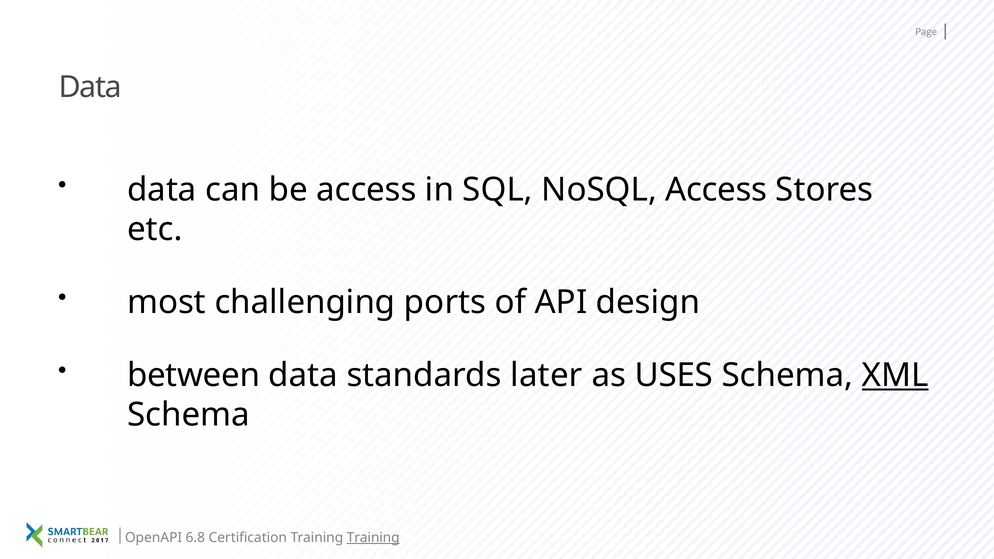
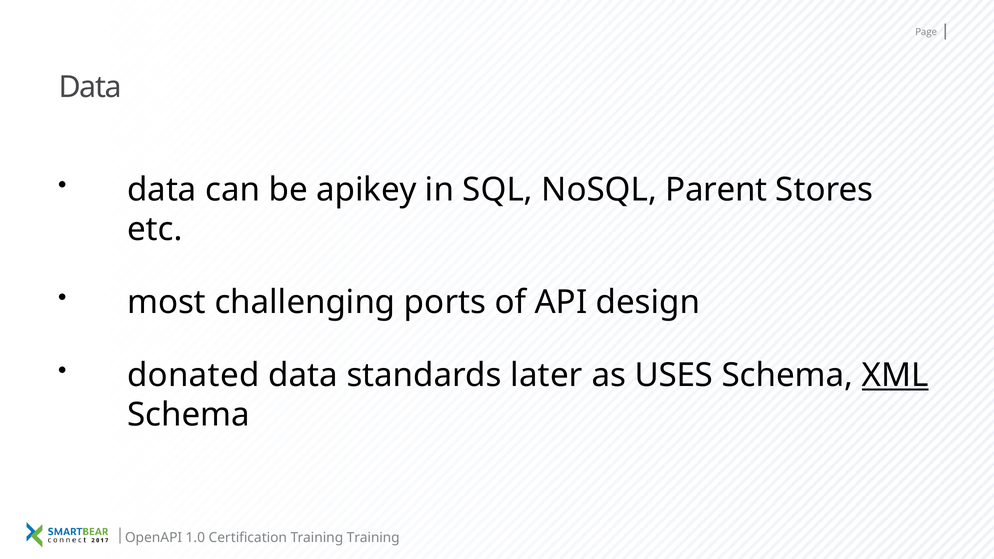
be access: access -> apikey
NoSQL Access: Access -> Parent
between: between -> donated
6.8: 6.8 -> 1.0
Training at (373, 538) underline: present -> none
